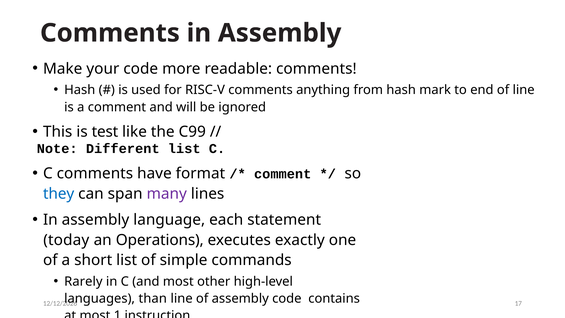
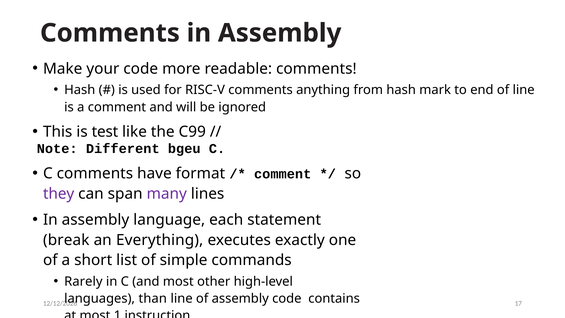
Different list: list -> bgeu
they colour: blue -> purple
today: today -> break
an Operations: Operations -> Everything
